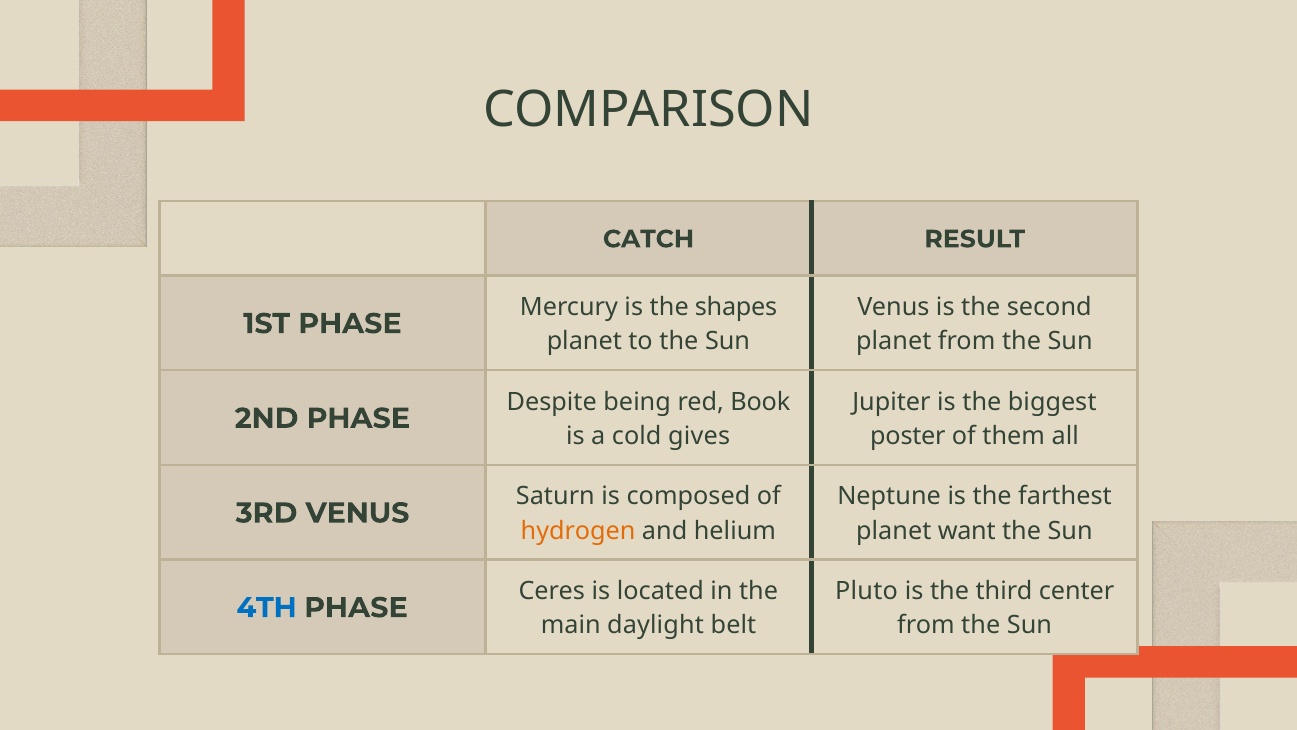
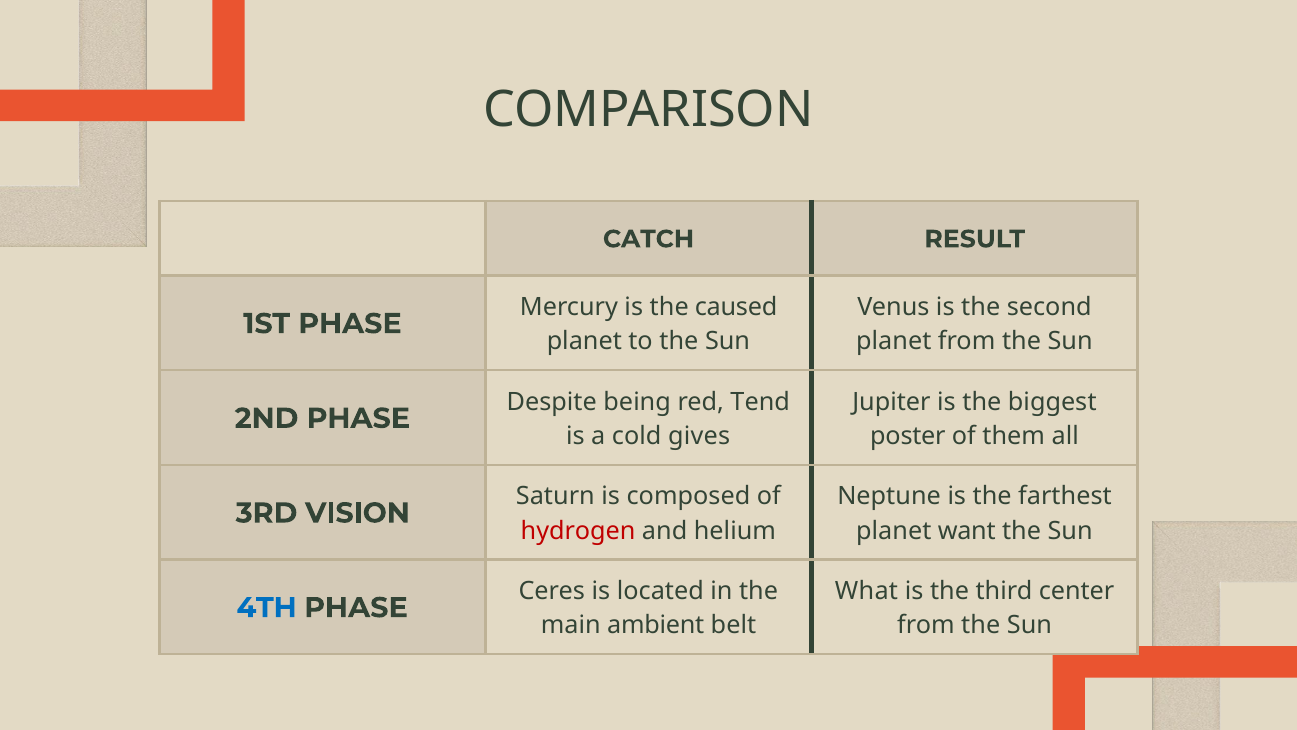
shapes: shapes -> caused
Book: Book -> Tend
3RD VENUS: VENUS -> VISION
hydrogen colour: orange -> red
Pluto: Pluto -> What
daylight: daylight -> ambient
